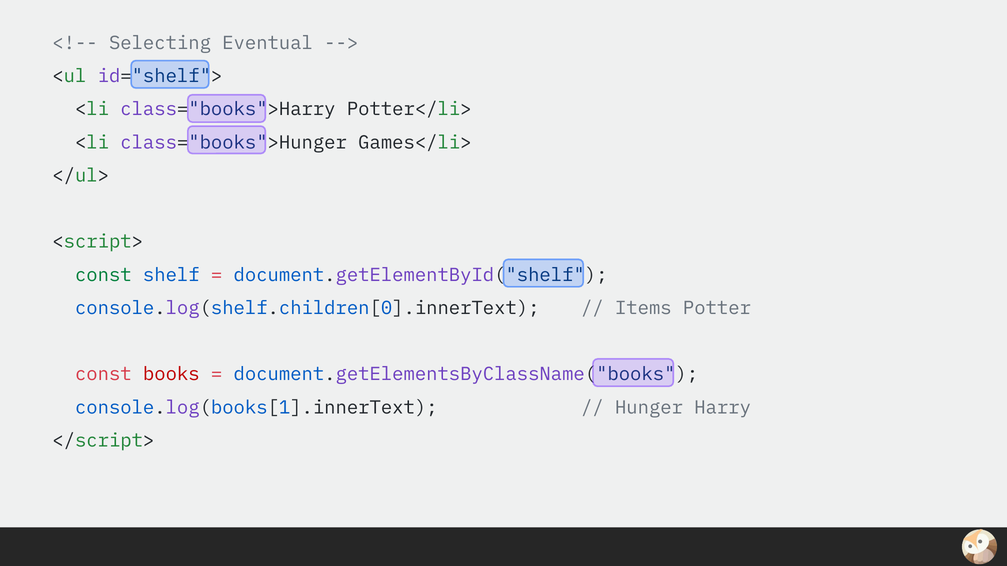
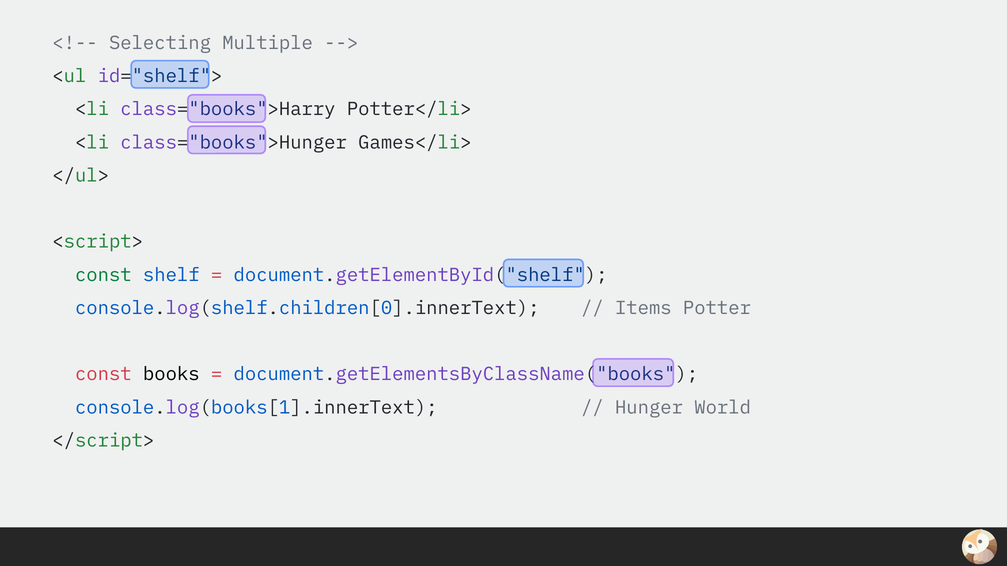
Eventual: Eventual -> Multiple
books colour: red -> black
Harry: Harry -> World
